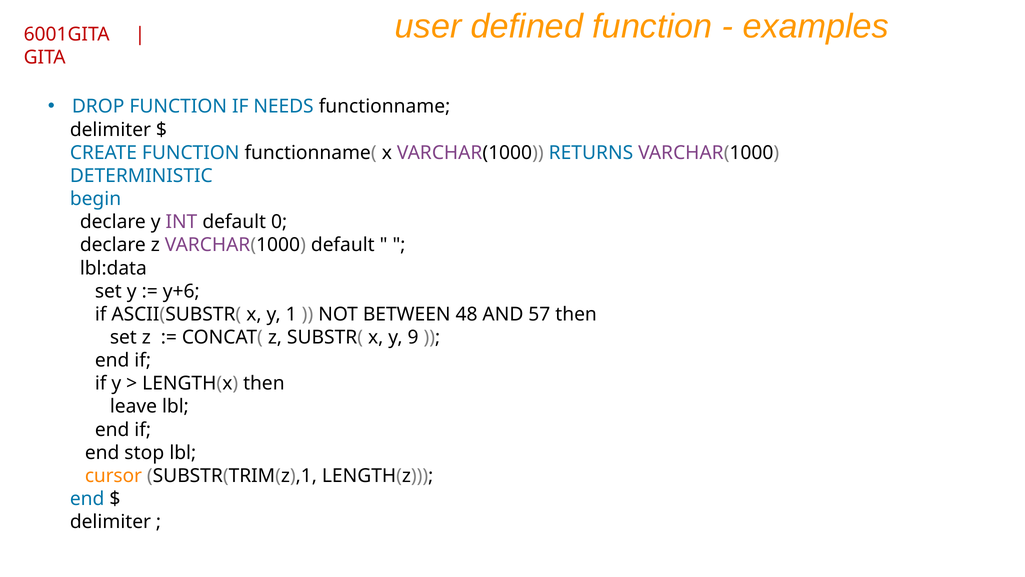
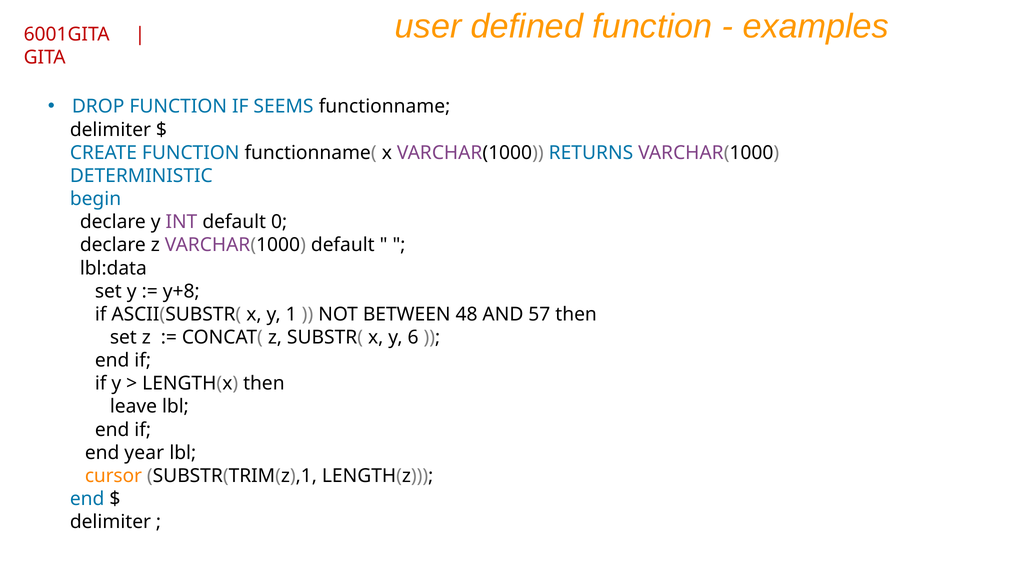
NEEDS: NEEDS -> SEEMS
y+6: y+6 -> y+8
9: 9 -> 6
stop: stop -> year
